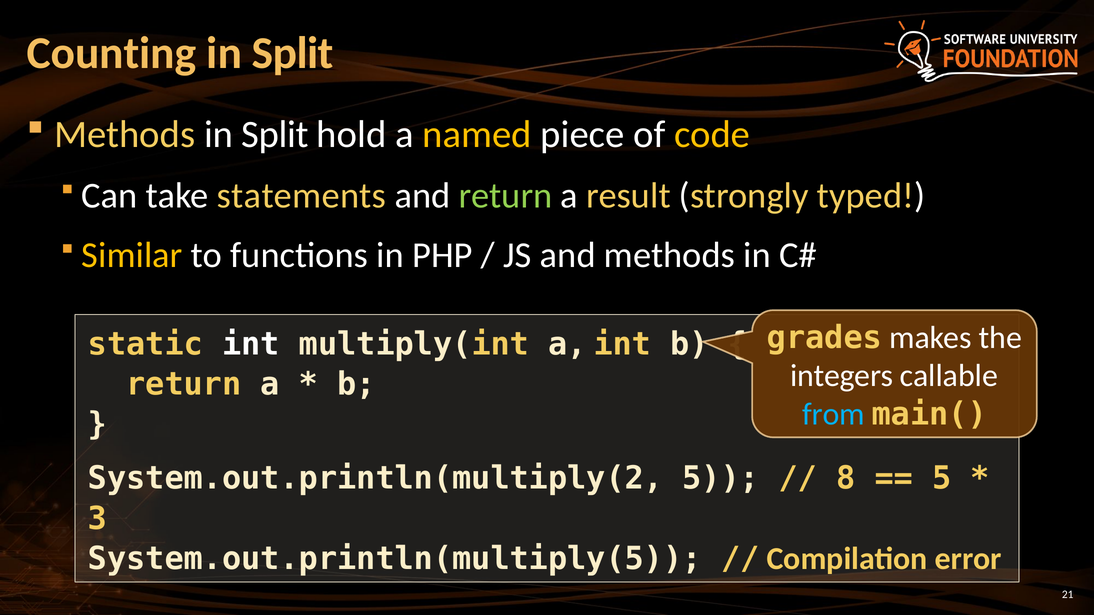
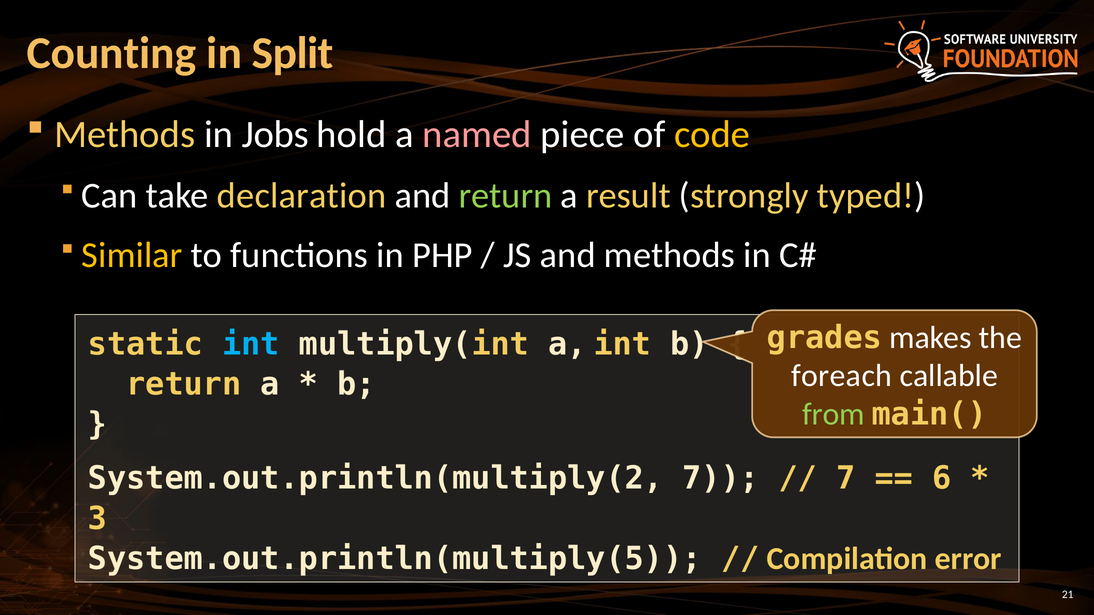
Methods in Split: Split -> Jobs
named colour: yellow -> pink
statements: statements -> declaration
int at (251, 344) colour: white -> light blue
integers: integers -> foreach
from colour: light blue -> light green
System.out.println(multiply(2 5: 5 -> 7
8 at (846, 479): 8 -> 7
5 at (942, 479): 5 -> 6
